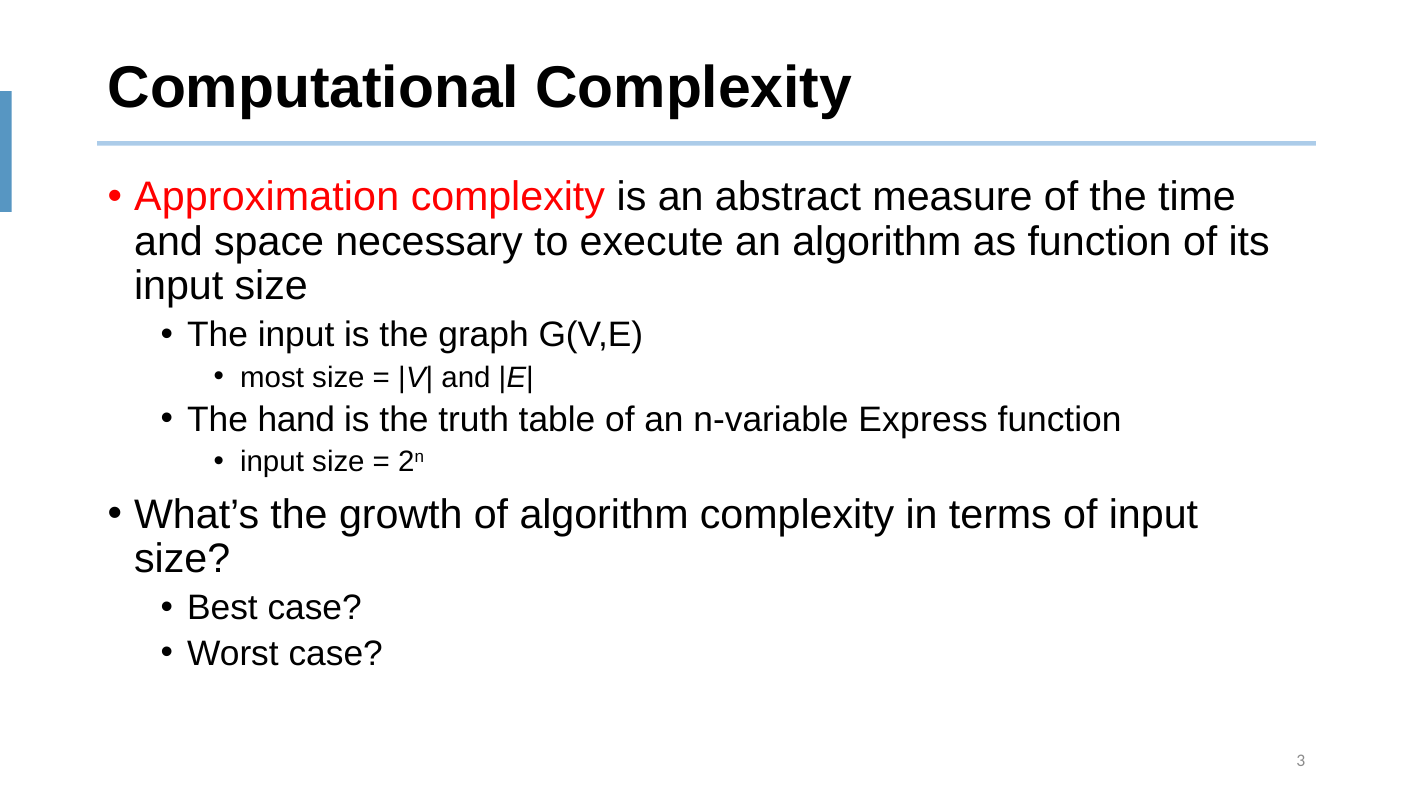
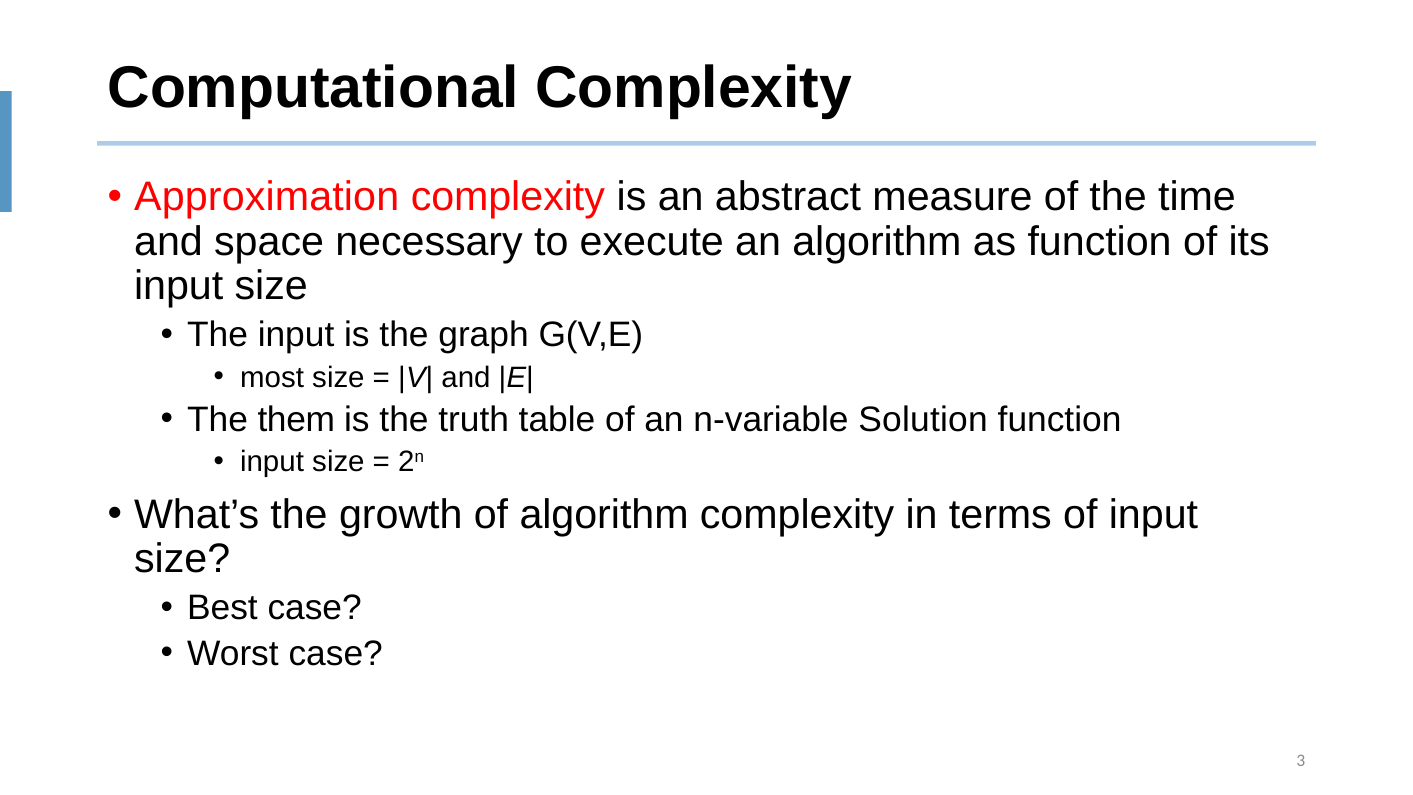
hand: hand -> them
Express: Express -> Solution
